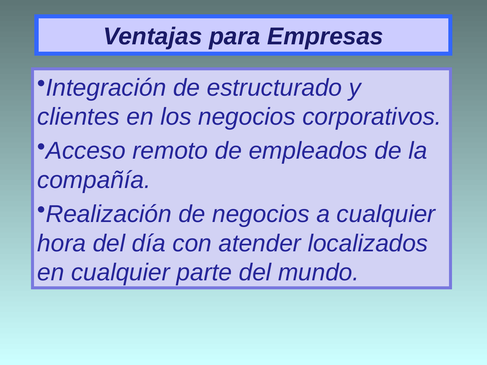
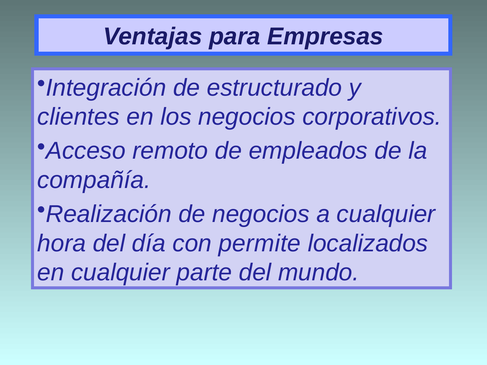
atender: atender -> permite
